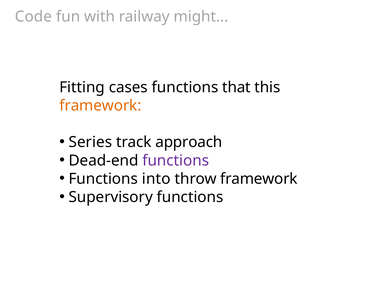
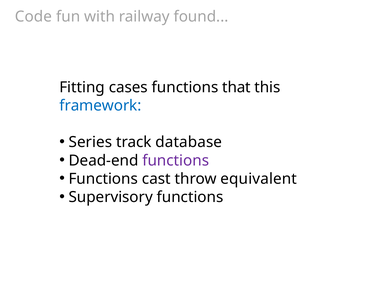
might: might -> found
framework at (100, 106) colour: orange -> blue
approach: approach -> database
into: into -> cast
throw framework: framework -> equivalent
